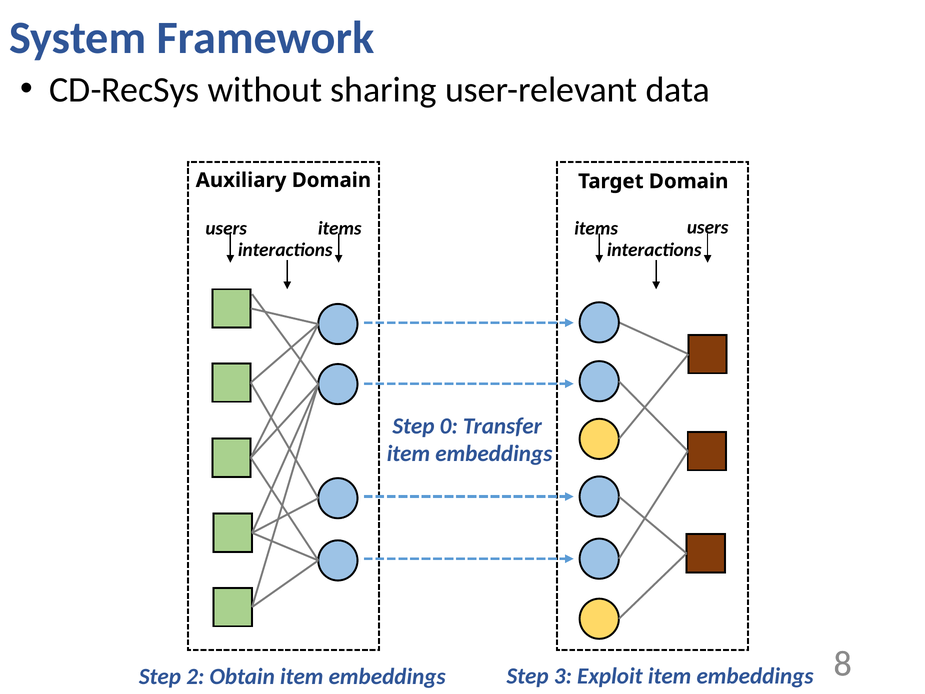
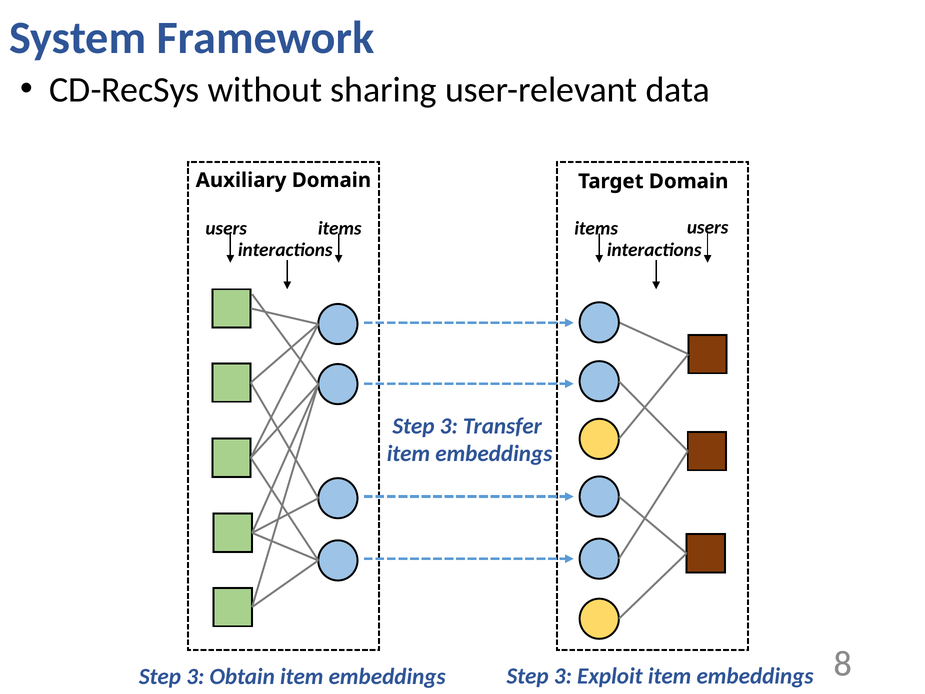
0 at (449, 426): 0 -> 3
2 at (195, 676): 2 -> 3
